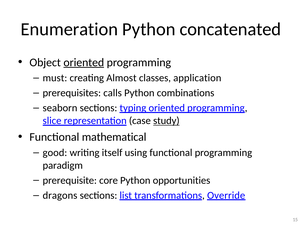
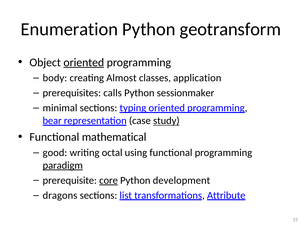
concatenated: concatenated -> geotransform
must: must -> body
combinations: combinations -> sessionmaker
seaborn: seaborn -> minimal
slice: slice -> bear
itself: itself -> octal
paradigm underline: none -> present
core underline: none -> present
opportunities: opportunities -> development
Override: Override -> Attribute
